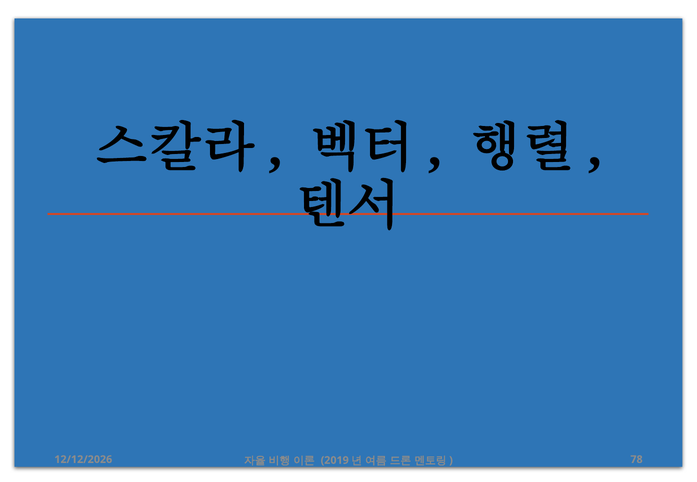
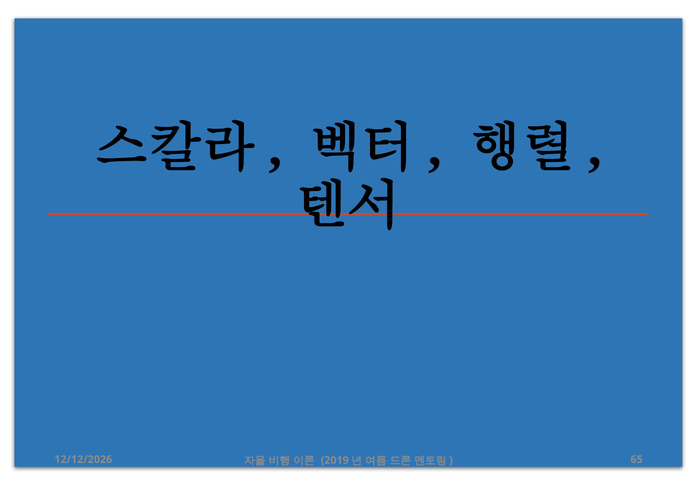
78: 78 -> 65
